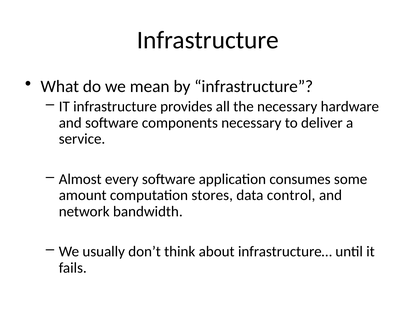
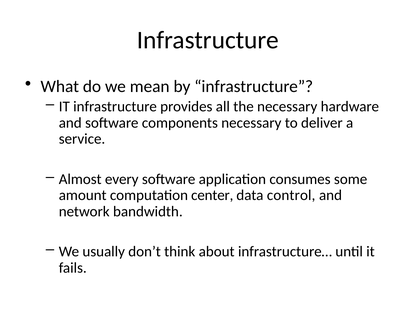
stores: stores -> center
